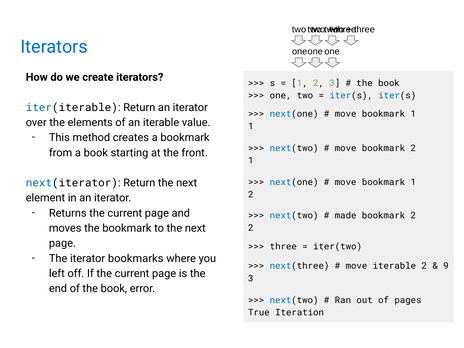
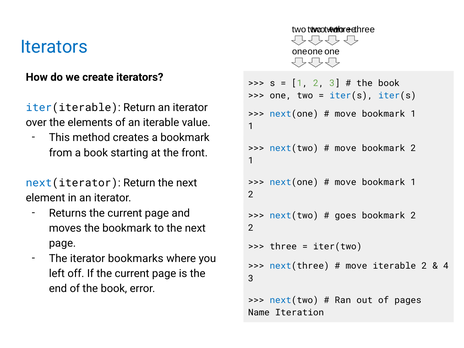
made: made -> goes
9: 9 -> 4
True: True -> Name
